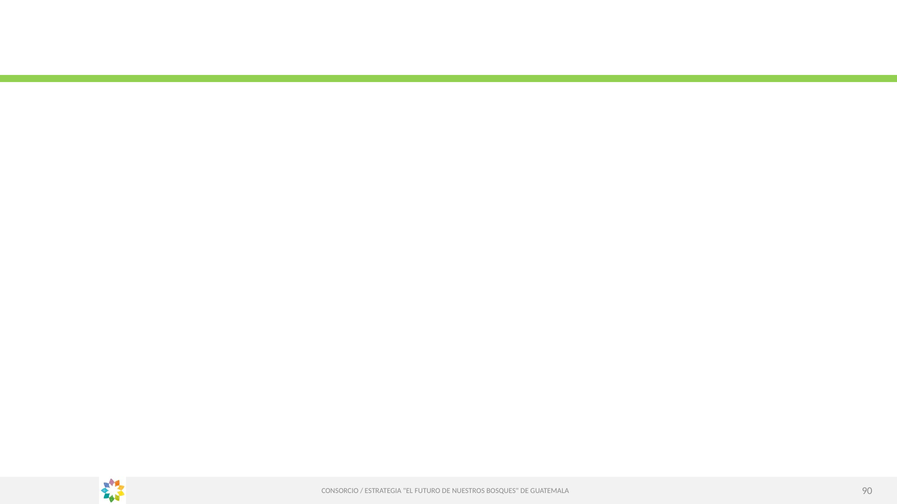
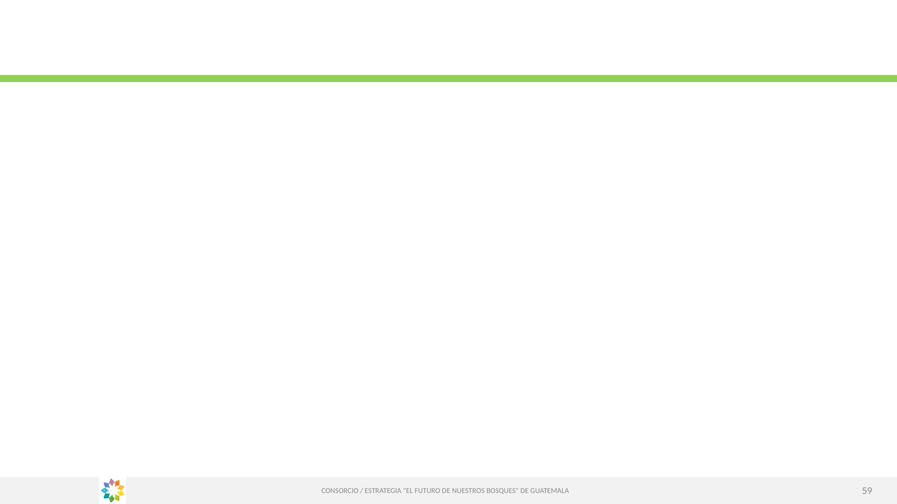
90: 90 -> 59
